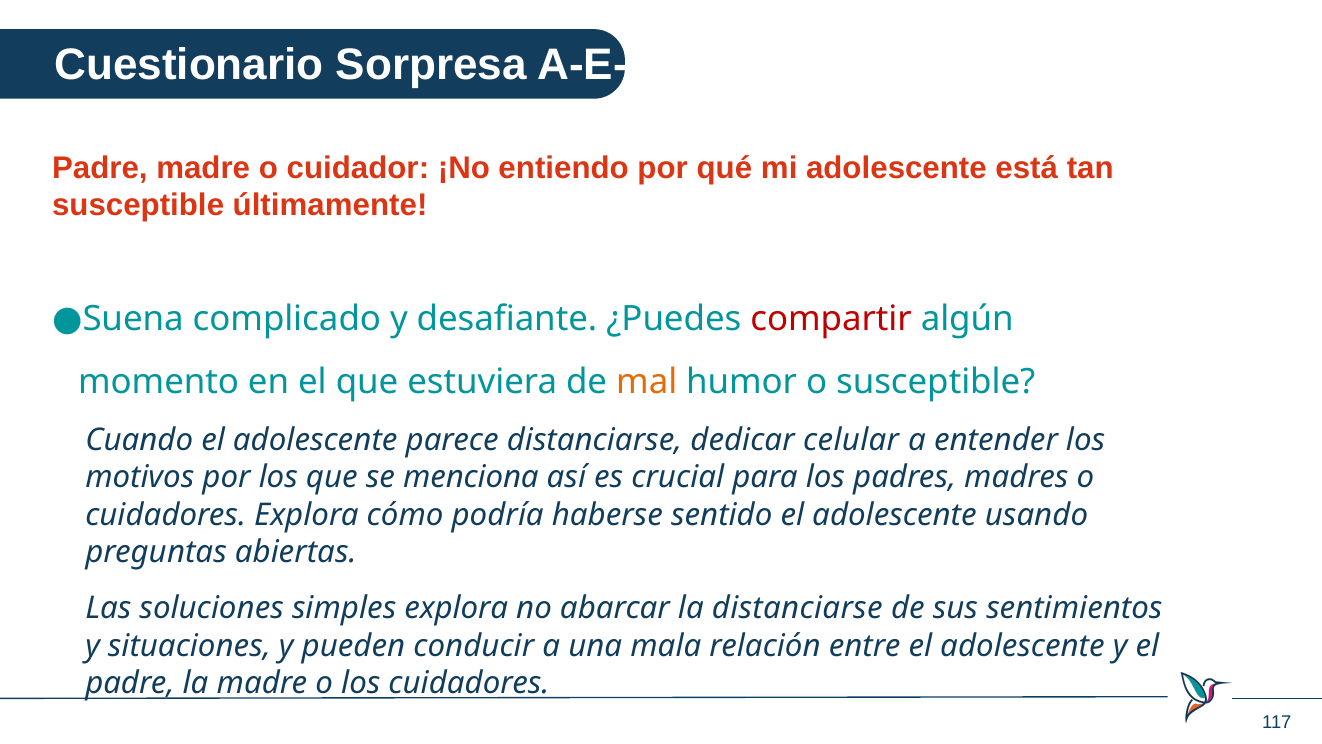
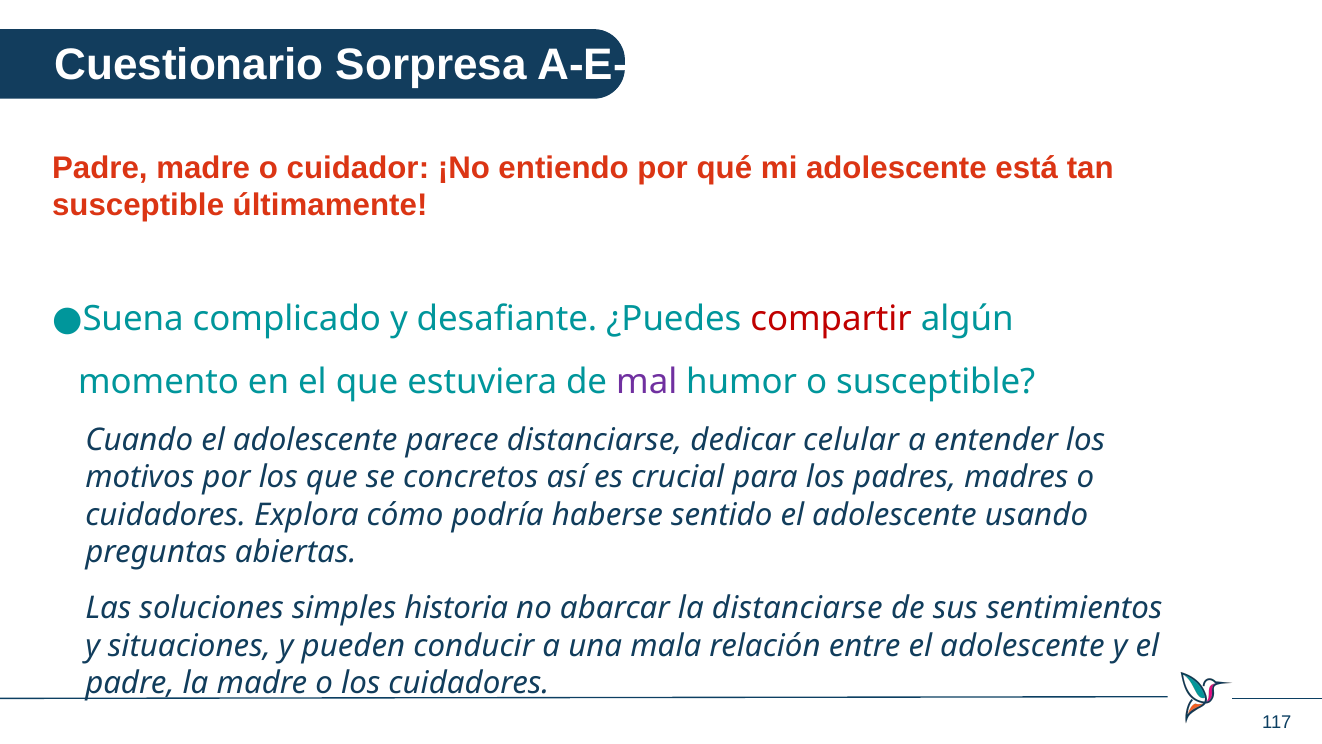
mal colour: orange -> purple
menciona: menciona -> concretos
simples explora: explora -> historia
